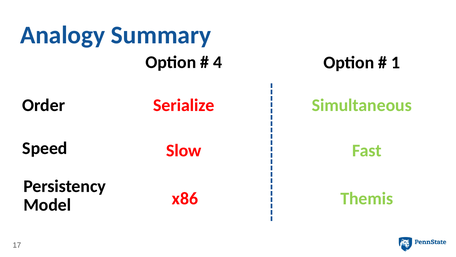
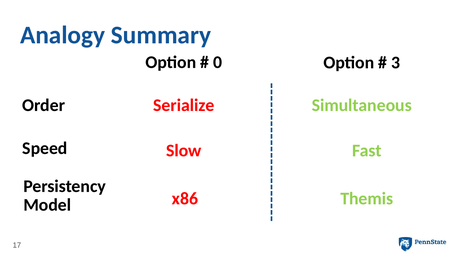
4: 4 -> 0
1: 1 -> 3
